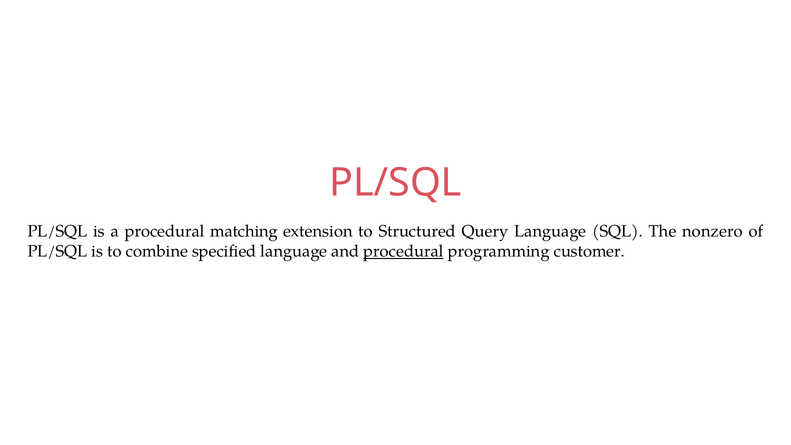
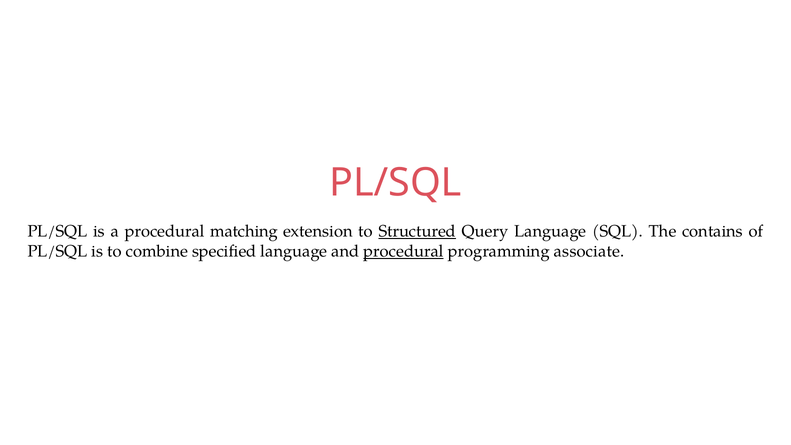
Structured underline: none -> present
nonzero: nonzero -> contains
customer: customer -> associate
